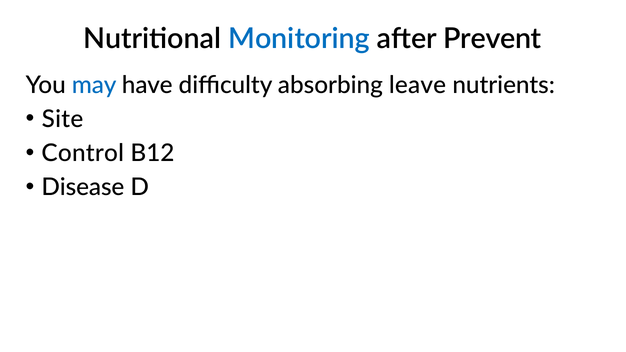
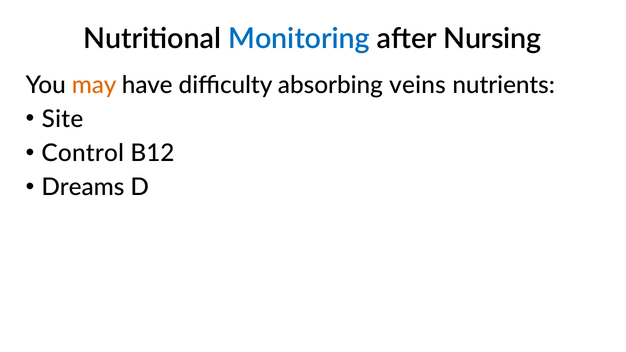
Prevent: Prevent -> Nursing
may colour: blue -> orange
leave: leave -> veins
Disease: Disease -> Dreams
